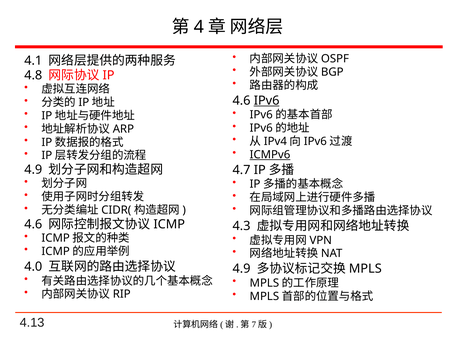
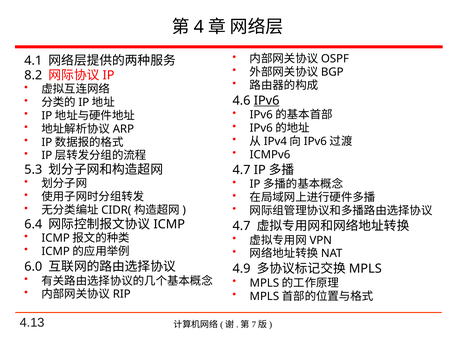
4.8: 4.8 -> 8.2
ICMPv6 underline: present -> none
4.9 at (33, 169): 4.9 -> 5.3
4.6 at (33, 224): 4.6 -> 6.4
4.3 at (241, 226): 4.3 -> 4.7
4.0: 4.0 -> 6.0
